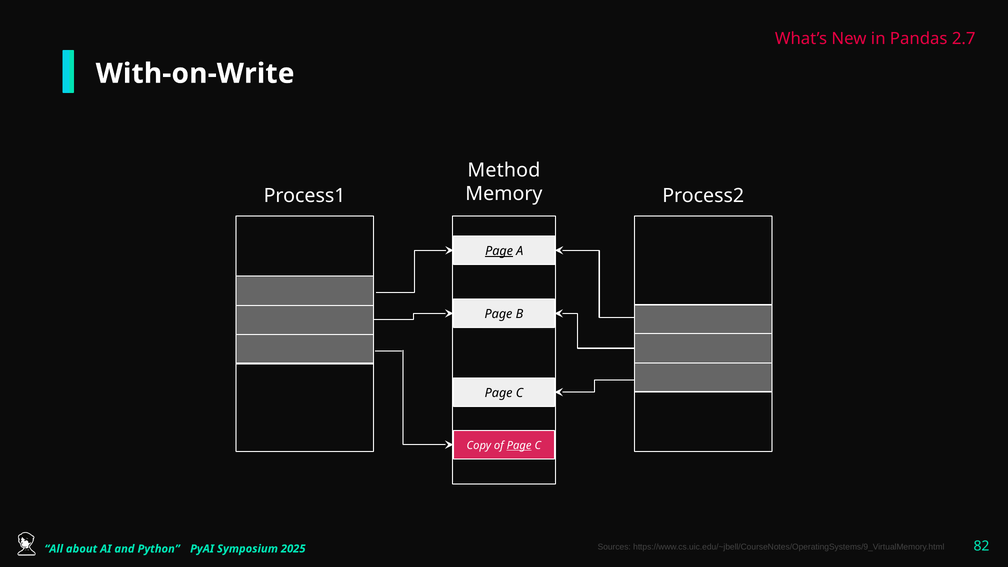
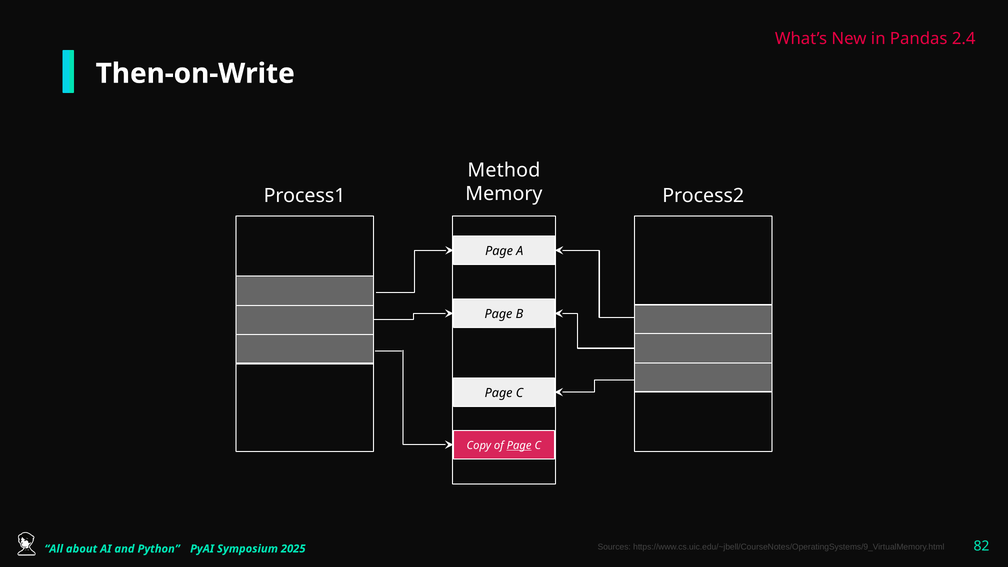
2.7: 2.7 -> 2.4
With-on-Write: With-on-Write -> Then-on-Write
Page at (499, 251) underline: present -> none
